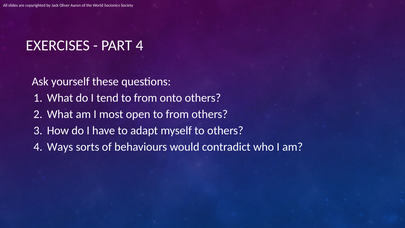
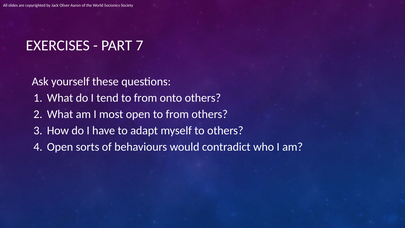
PART 4: 4 -> 7
Ways at (60, 147): Ways -> Open
